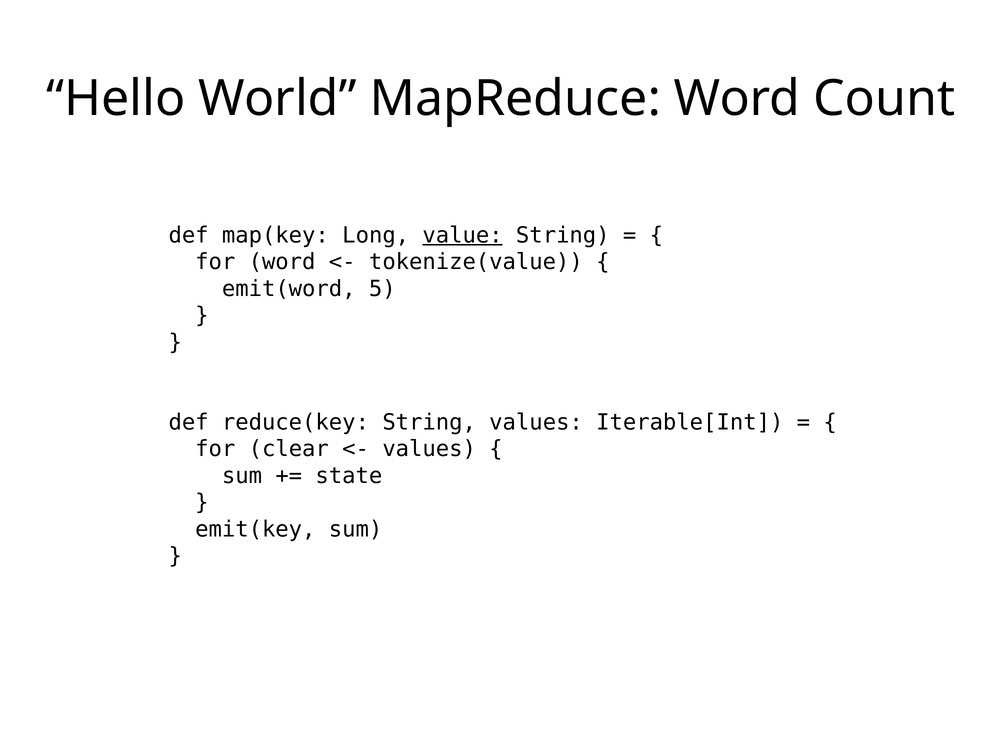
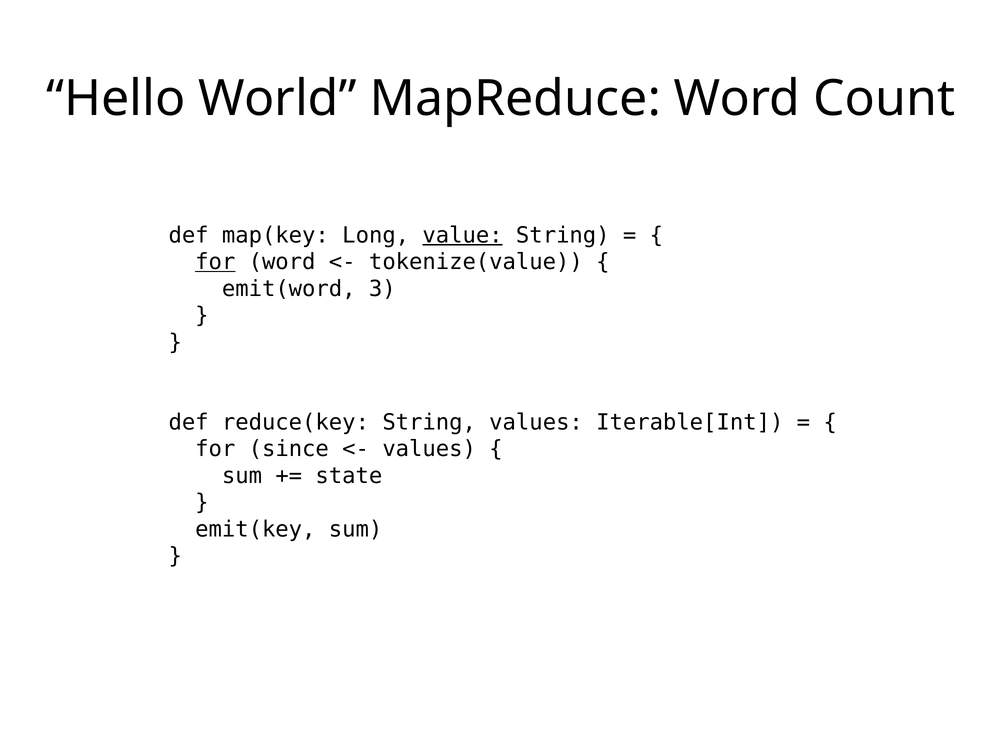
for at (215, 262) underline: none -> present
5: 5 -> 3
clear: clear -> since
